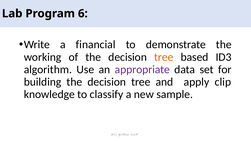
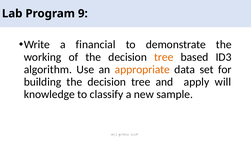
6: 6 -> 9
appropriate colour: purple -> orange
clip: clip -> will
